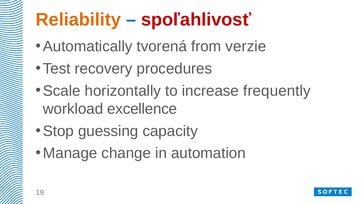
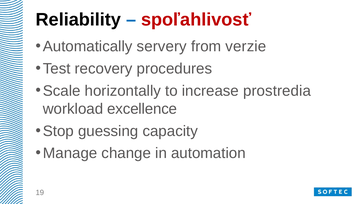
Reliability colour: orange -> black
tvorená: tvorená -> servery
frequently: frequently -> prostredia
